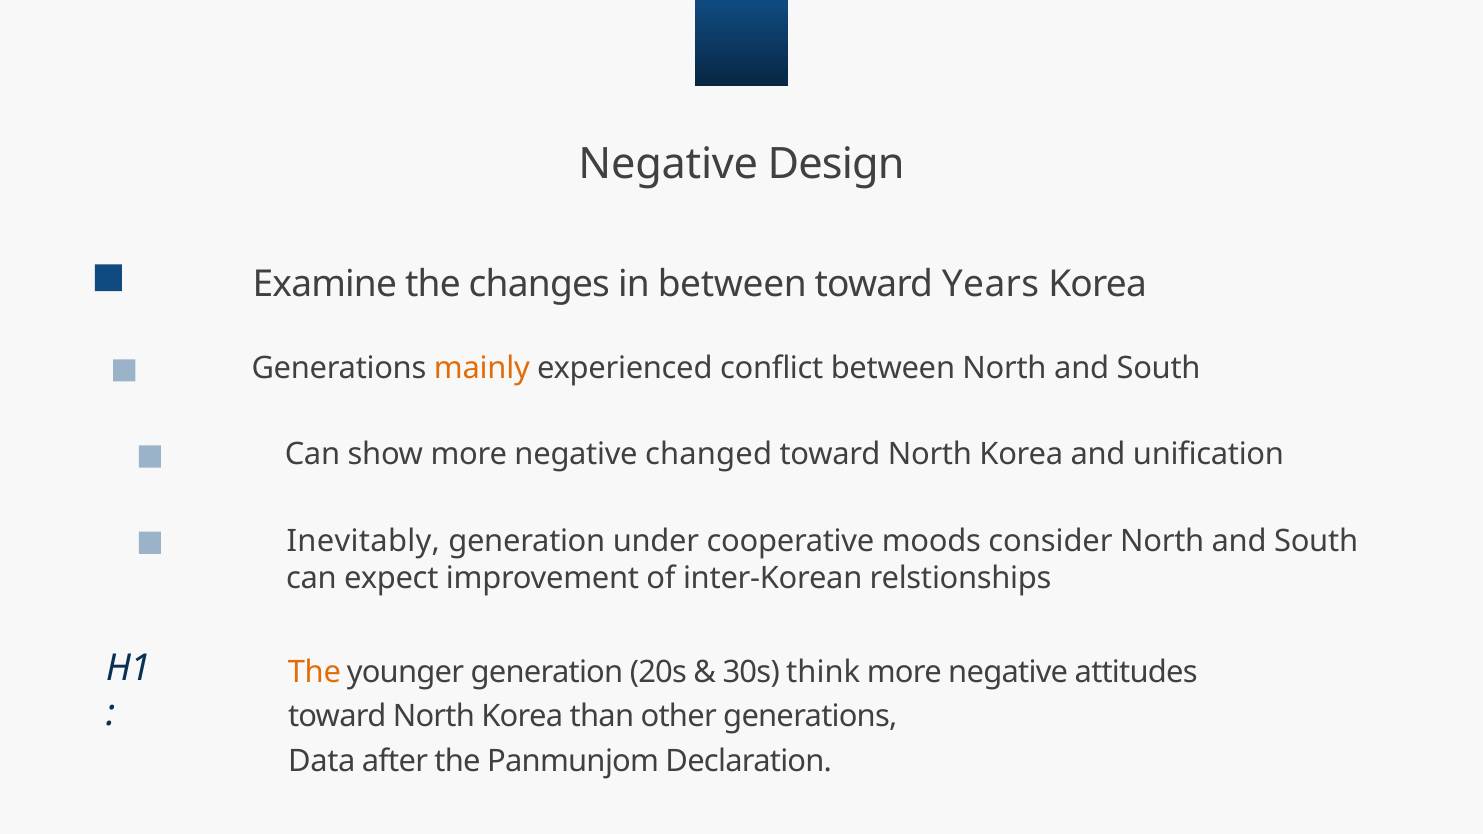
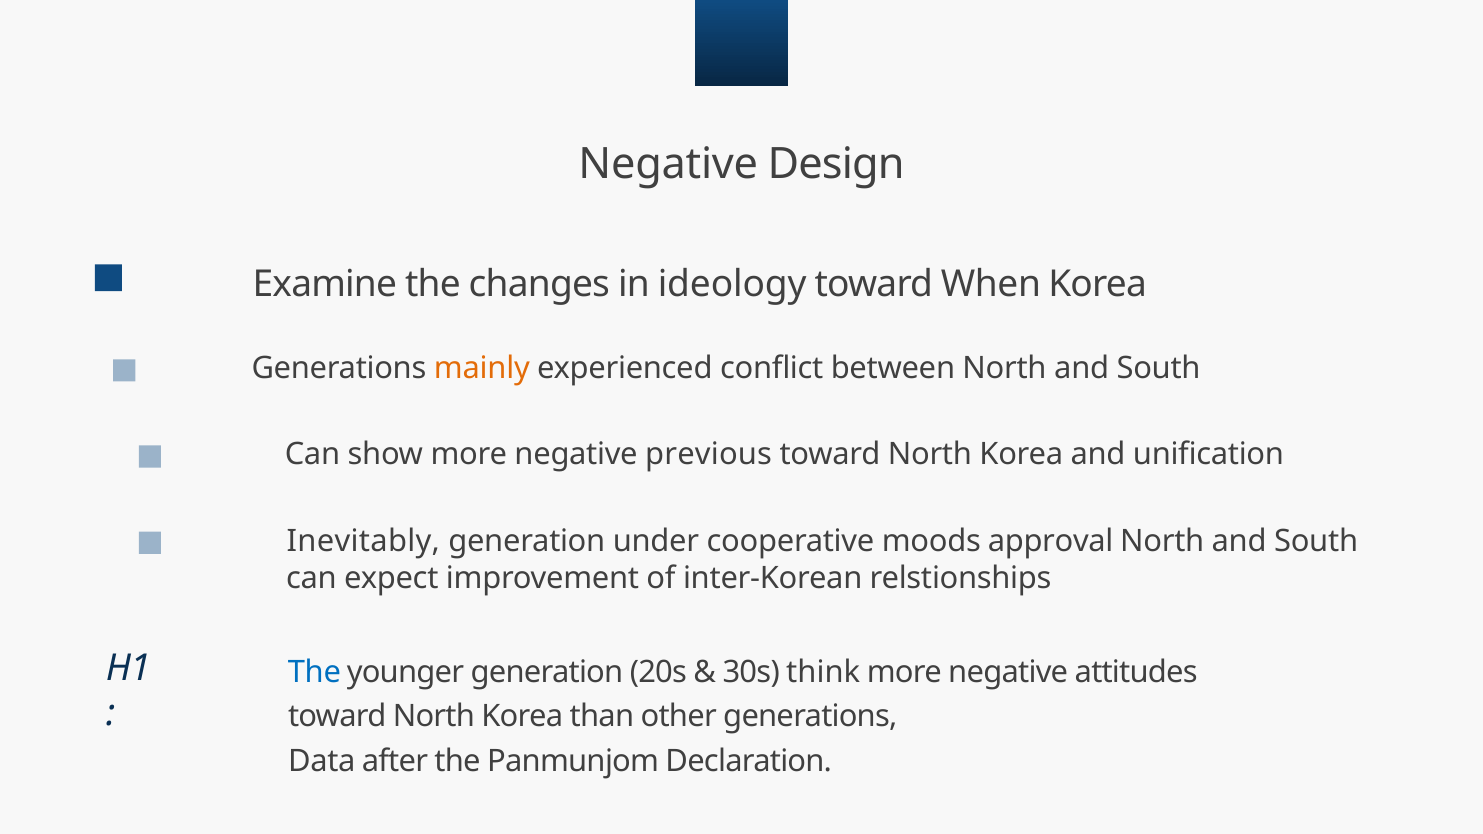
in between: between -> ideology
Years: Years -> When
changed: changed -> previous
consider: consider -> approval
The at (314, 672) colour: orange -> blue
